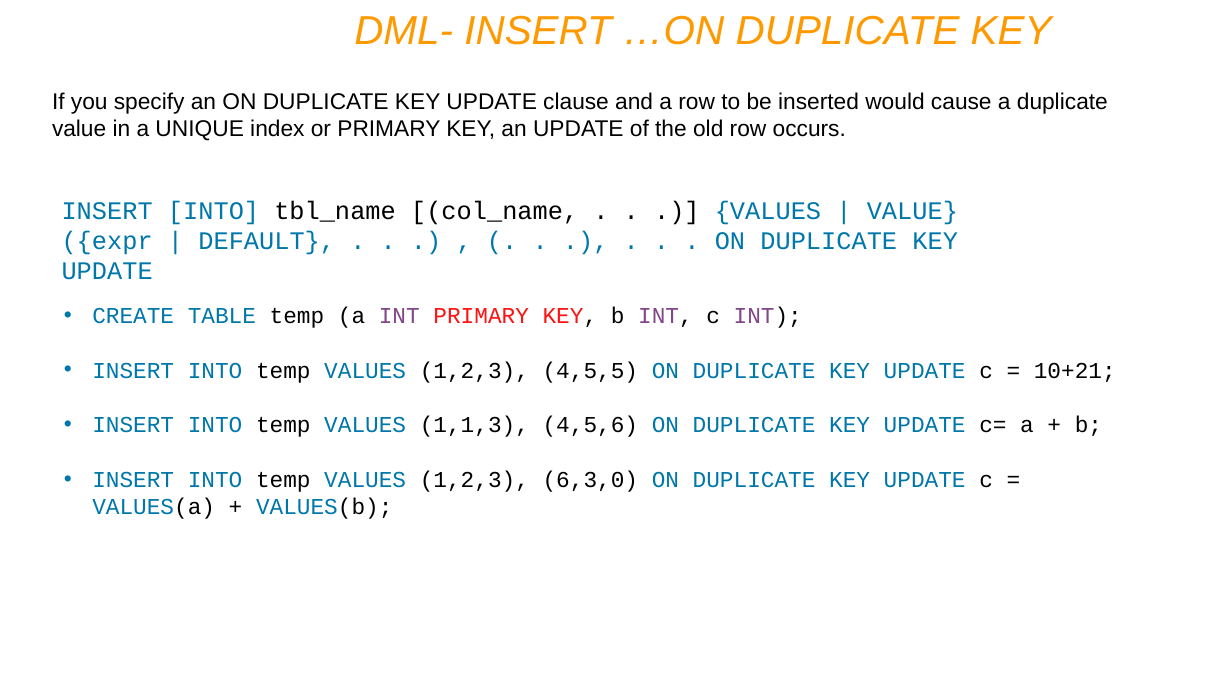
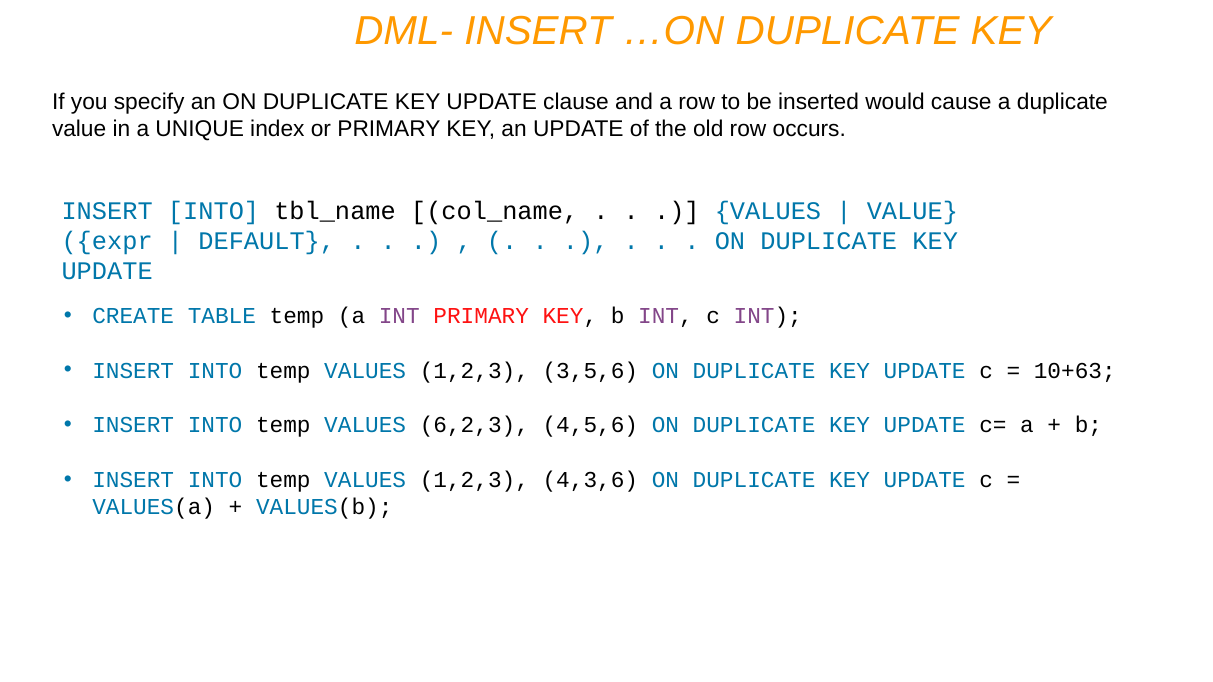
4,5,5: 4,5,5 -> 3,5,6
10+21: 10+21 -> 10+63
1,1,3: 1,1,3 -> 6,2,3
6,3,0: 6,3,0 -> 4,3,6
